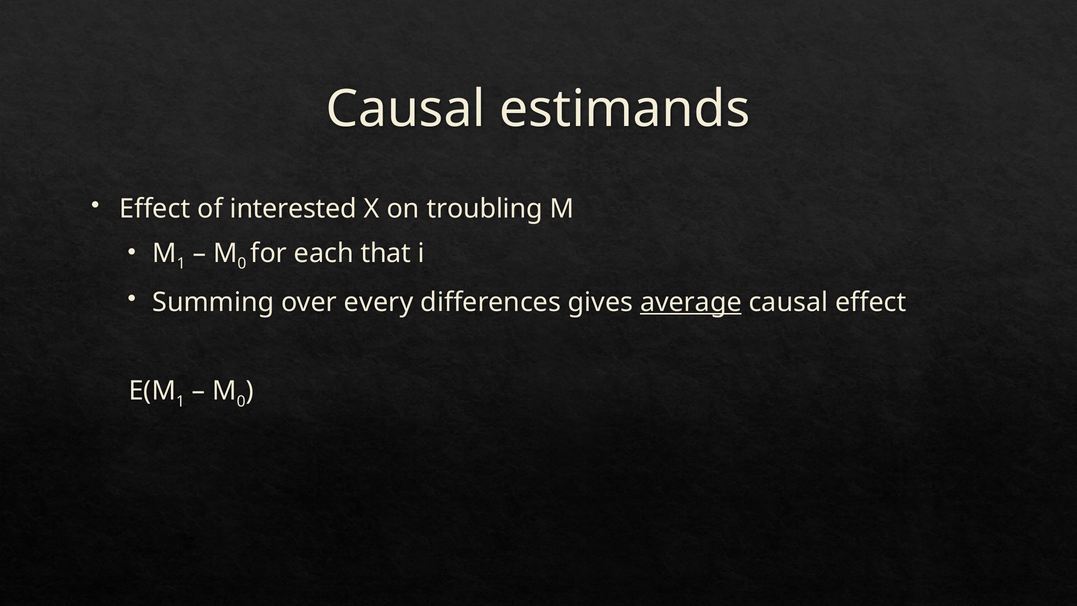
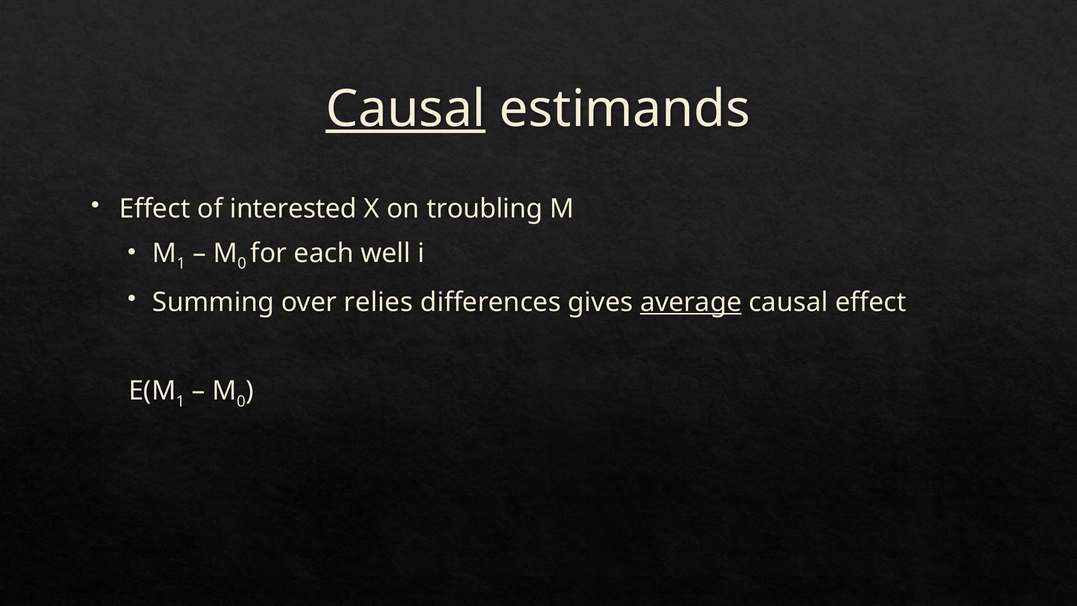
Causal at (406, 109) underline: none -> present
that: that -> well
every: every -> relies
